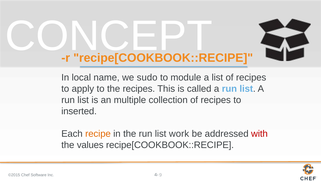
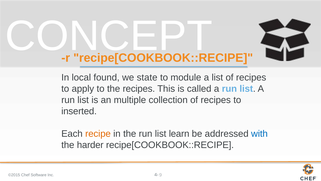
name: name -> found
sudo: sudo -> state
work: work -> learn
with colour: red -> blue
values: values -> harder
